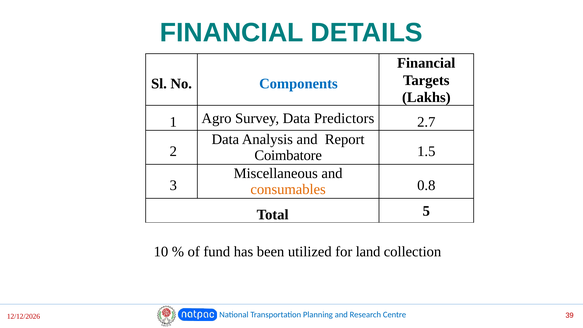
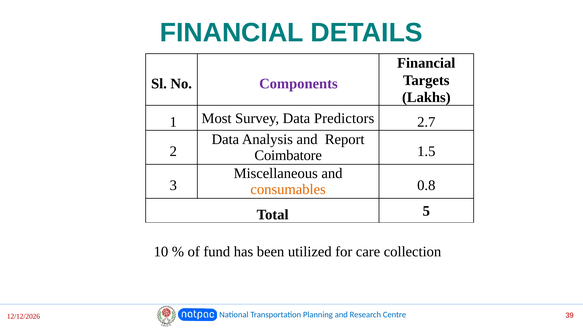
Components colour: blue -> purple
Agro: Agro -> Most
land: land -> care
